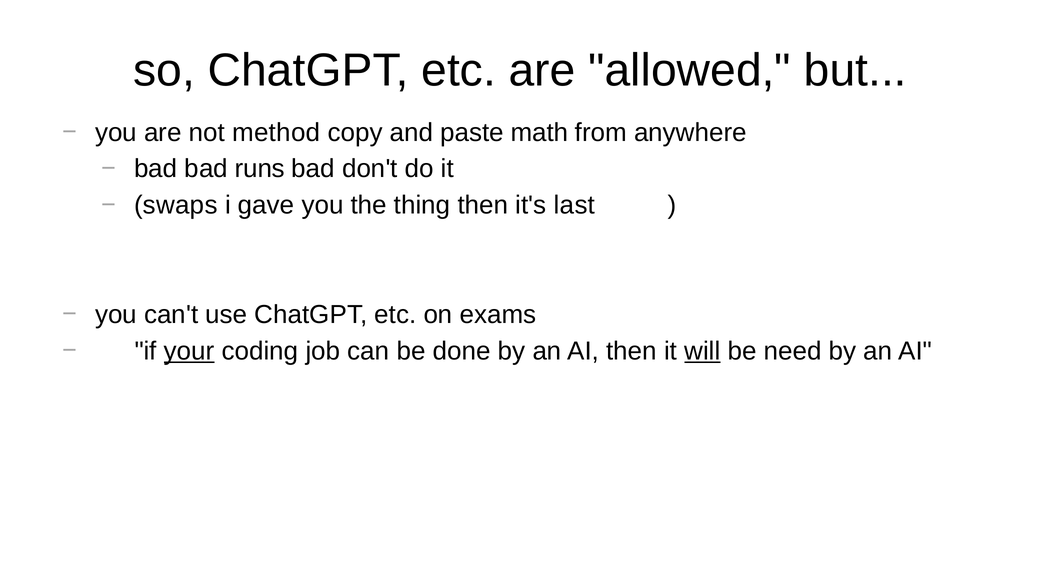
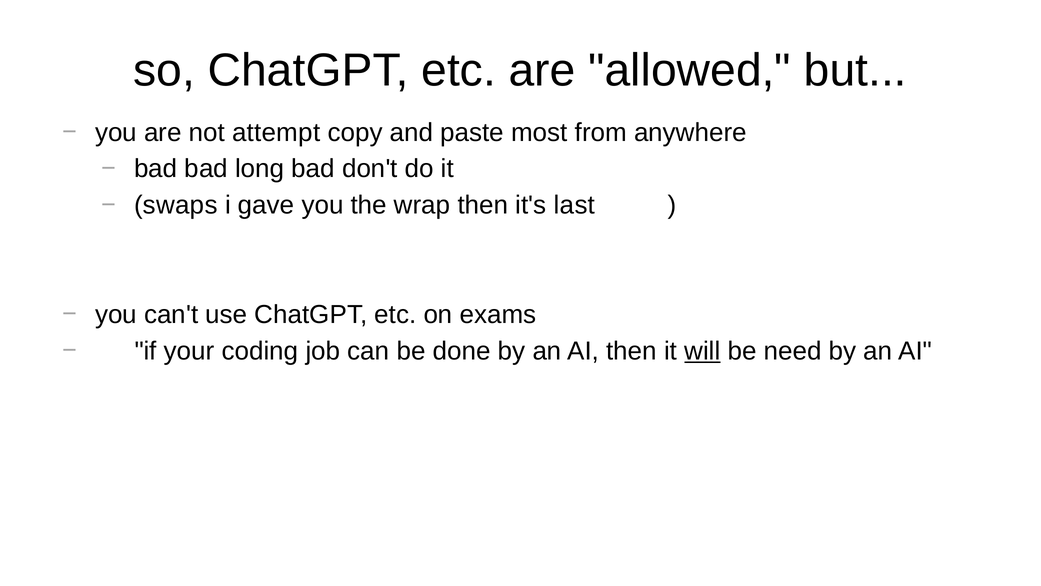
method: method -> attempt
math: math -> most
runs: runs -> long
thing: thing -> wrap
your underline: present -> none
